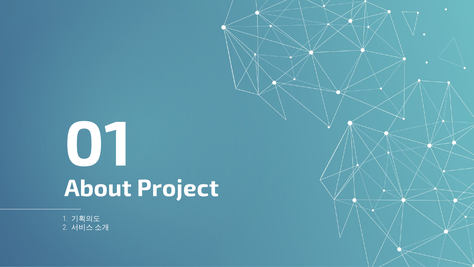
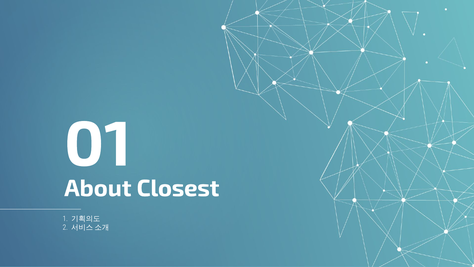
Project: Project -> Closest
